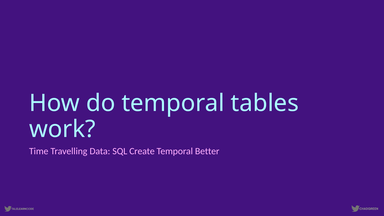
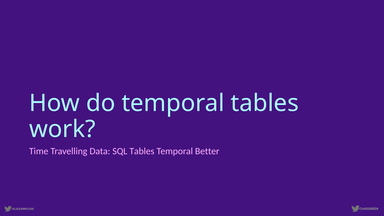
SQL Create: Create -> Tables
